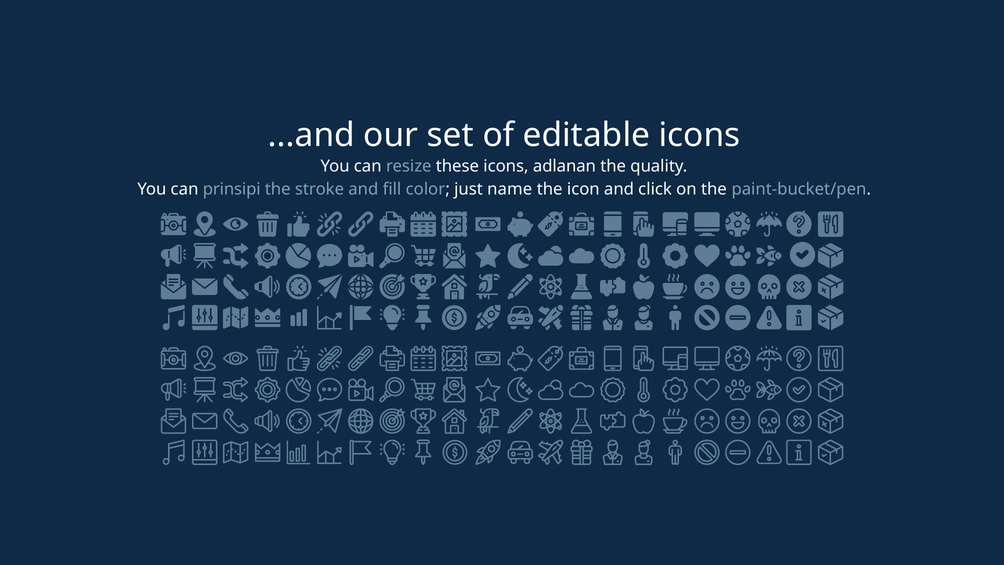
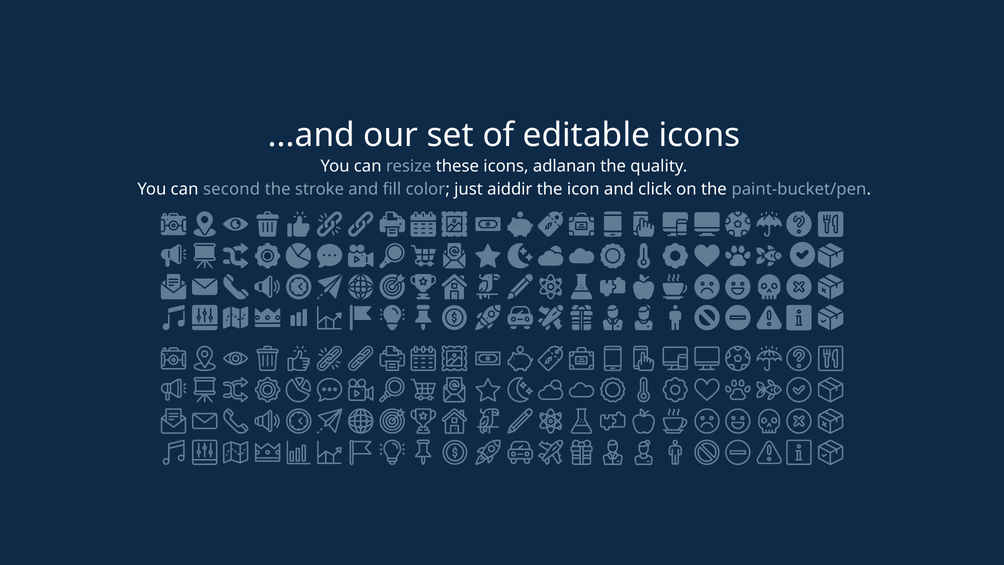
prinsipi: prinsipi -> second
name: name -> aiddir
